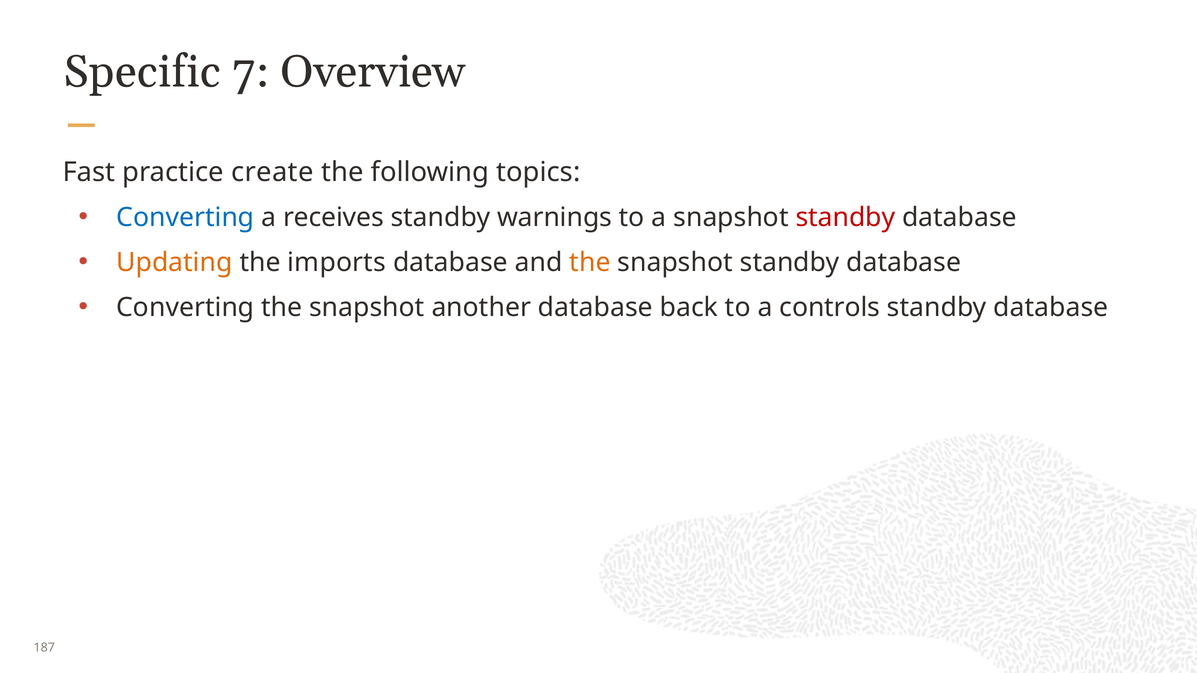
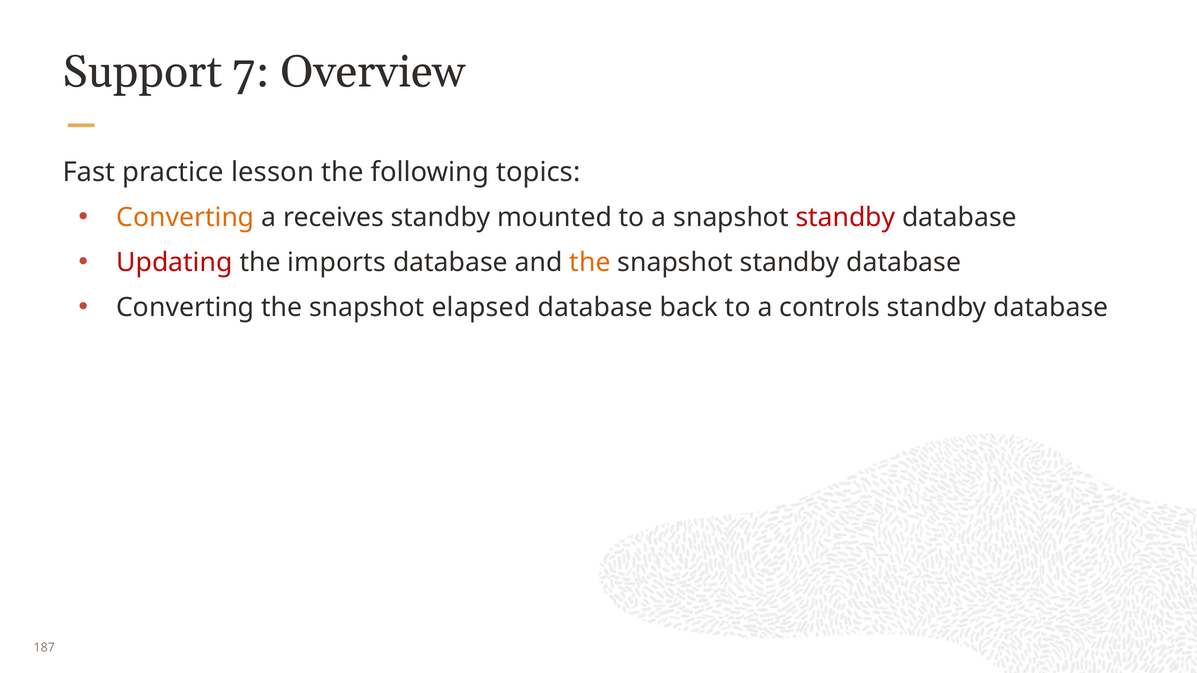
Specific: Specific -> Support
create: create -> lesson
Converting at (185, 218) colour: blue -> orange
warnings: warnings -> mounted
Updating colour: orange -> red
another: another -> elapsed
